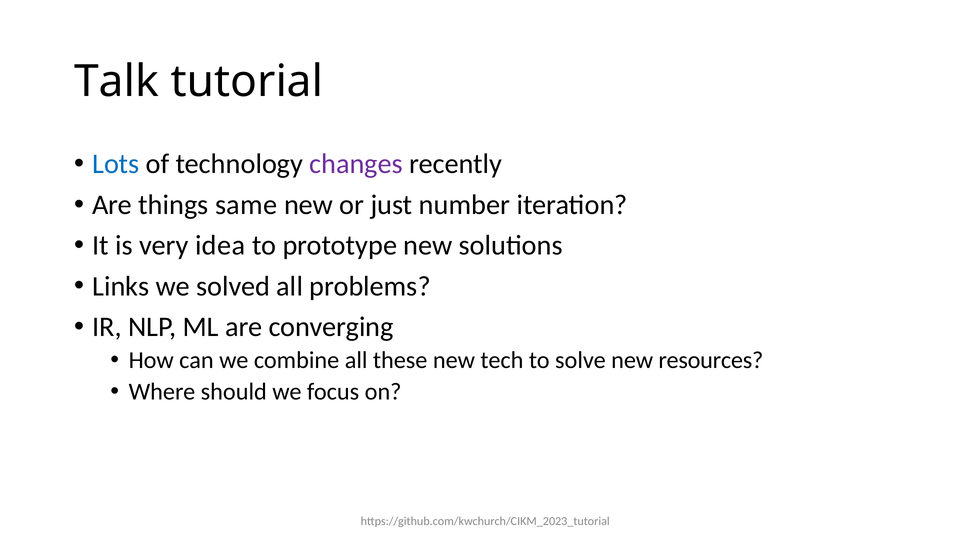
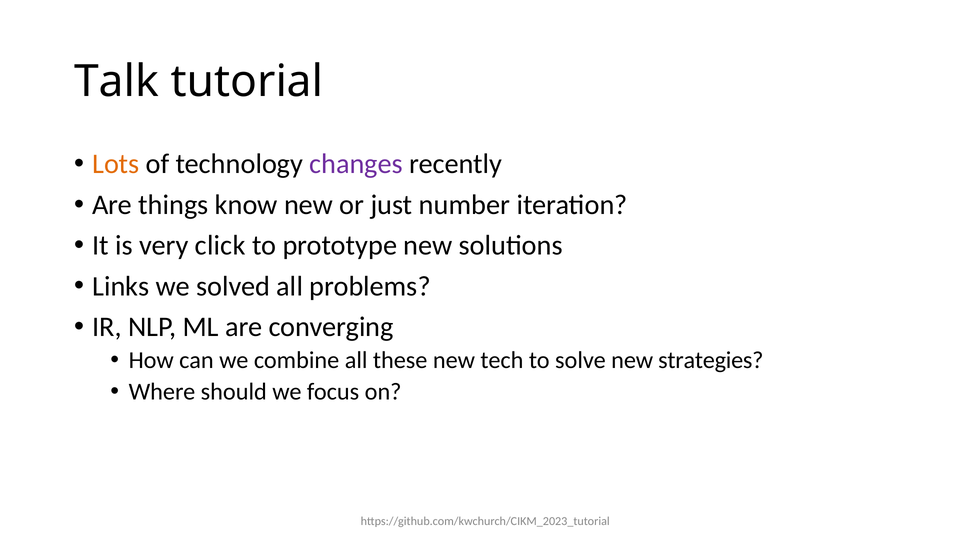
Lots colour: blue -> orange
same: same -> know
idea: idea -> click
resources: resources -> strategies
